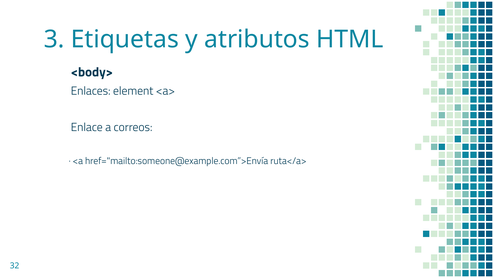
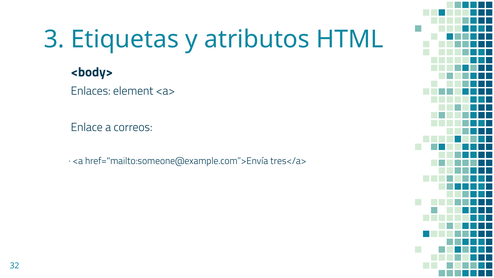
ruta</a>: ruta</a> -> tres</a>
